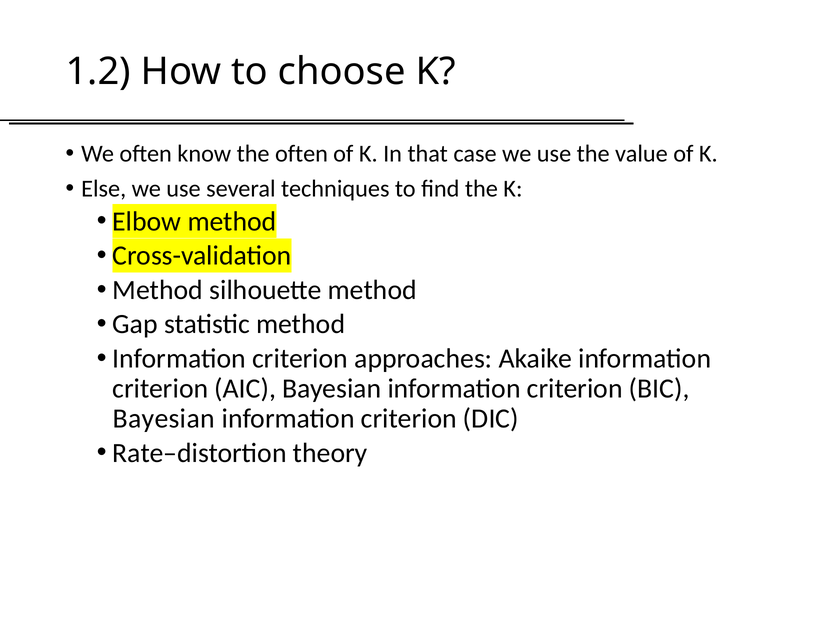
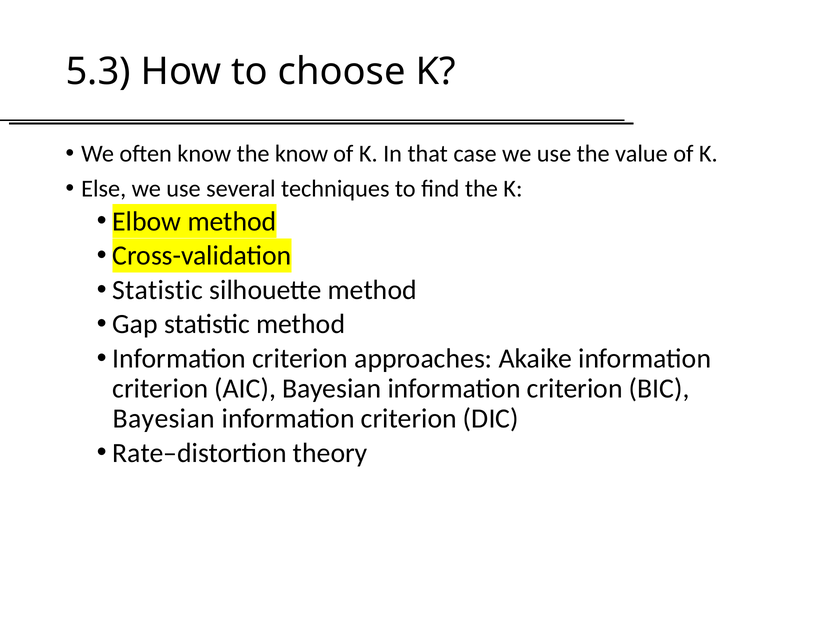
1.2: 1.2 -> 5.3
the often: often -> know
Method at (158, 290): Method -> Statistic
